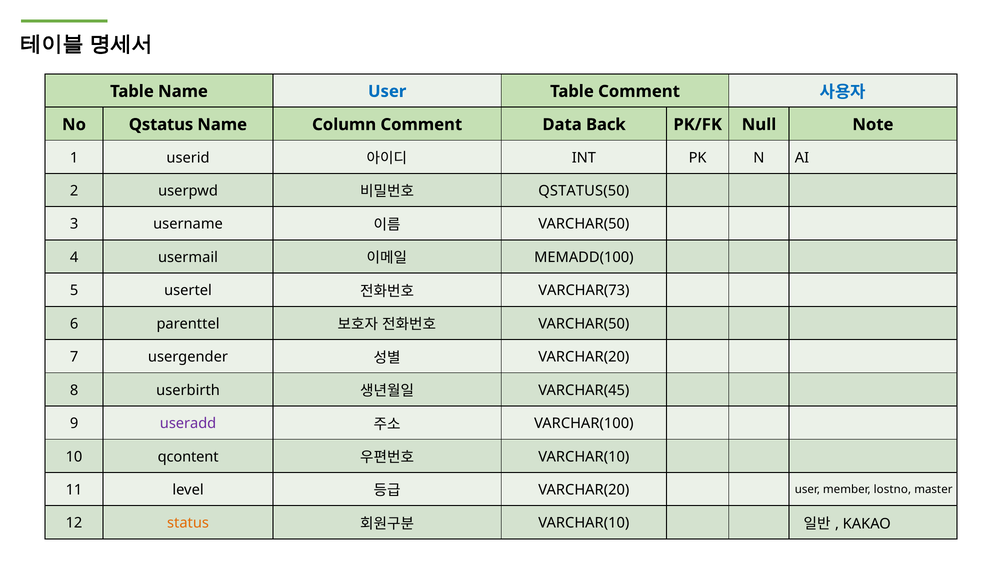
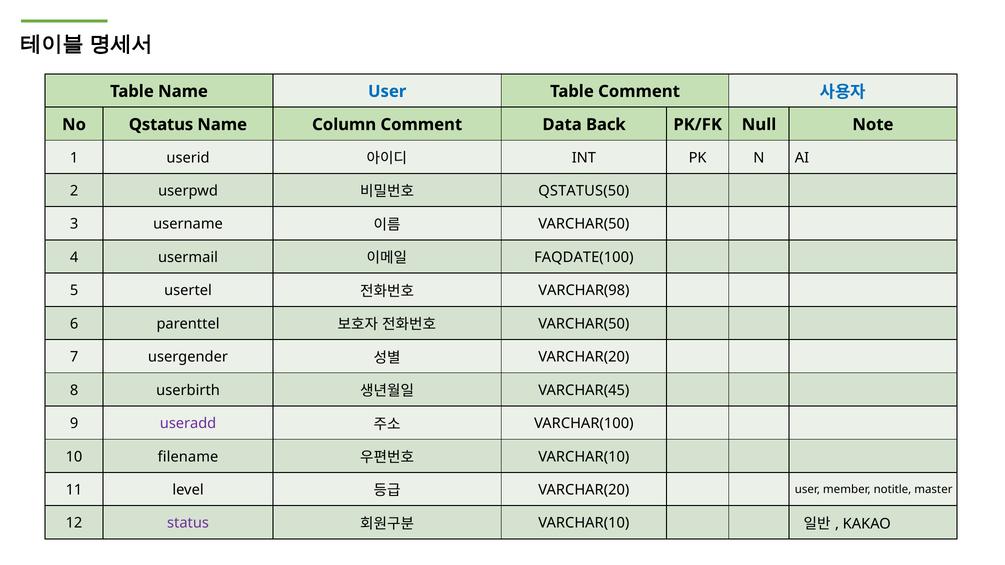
MEMADD(100: MEMADD(100 -> FAQDATE(100
VARCHAR(73: VARCHAR(73 -> VARCHAR(98
qcontent: qcontent -> filename
lostno: lostno -> notitle
status colour: orange -> purple
